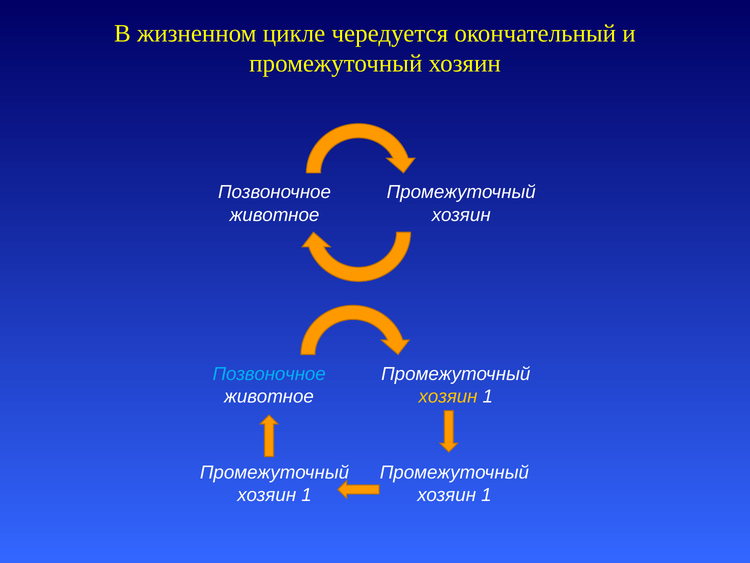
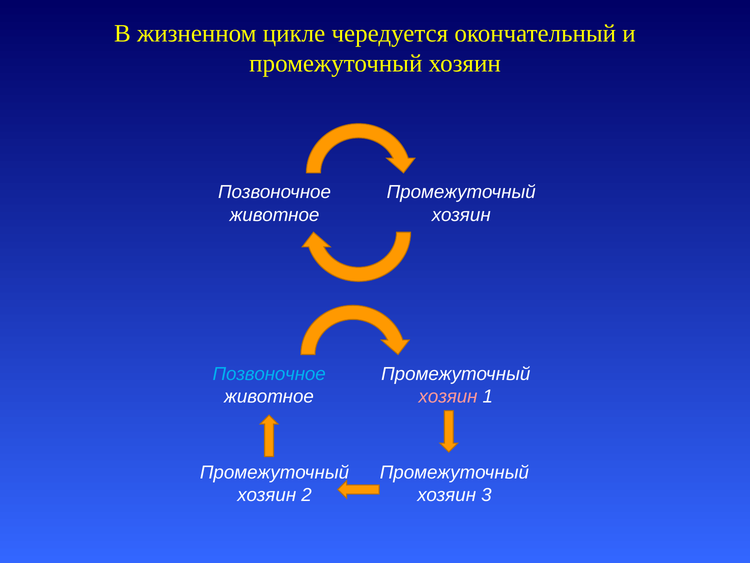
хозяин at (448, 396) colour: yellow -> pink
1 at (307, 495): 1 -> 2
1 at (486, 495): 1 -> 3
